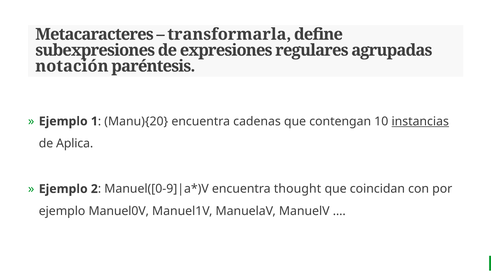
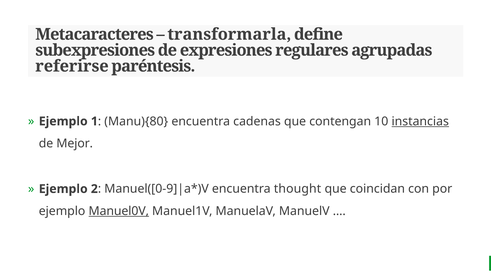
notación: notación -> referirse
Manu){20: Manu){20 -> Manu){80
Aplica: Aplica -> Mejor
Manuel0V underline: none -> present
